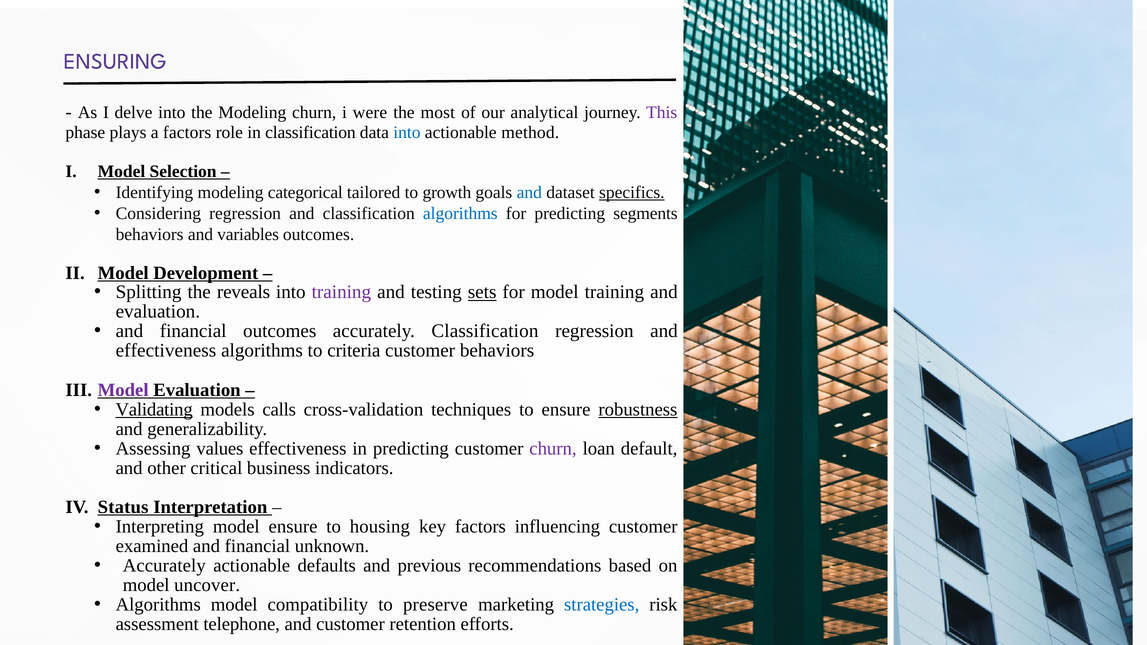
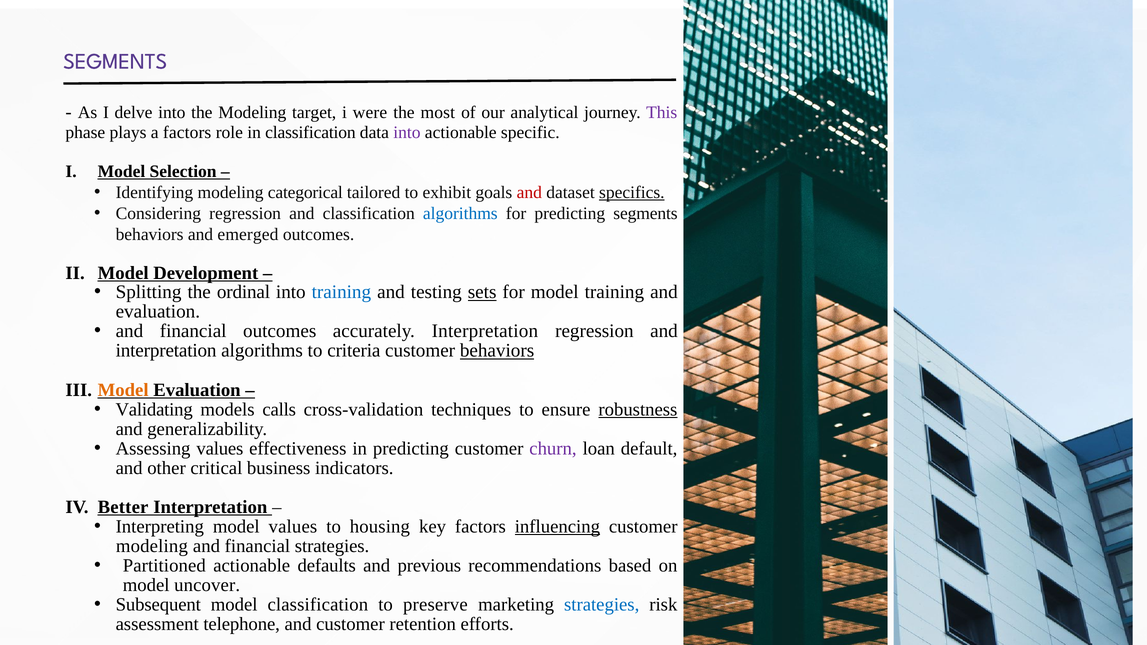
ENSURING at (115, 61): ENSURING -> SEGMENTS
Modeling churn: churn -> target
into at (407, 132) colour: blue -> purple
method: method -> specific
growth: growth -> exhibit
and at (529, 193) colour: blue -> red
variables: variables -> emerged
reveals: reveals -> ordinal
training at (341, 292) colour: purple -> blue
accurately Classification: Classification -> Interpretation
effectiveness at (166, 351): effectiveness -> interpretation
behaviors at (497, 351) underline: none -> present
Model at (123, 390) colour: purple -> orange
Validating underline: present -> none
Status: Status -> Better
model ensure: ensure -> values
influencing underline: none -> present
examined at (152, 546): examined -> modeling
financial unknown: unknown -> strategies
Accurately at (164, 566): Accurately -> Partitioned
Algorithms at (158, 605): Algorithms -> Subsequent
model compatibility: compatibility -> classification
